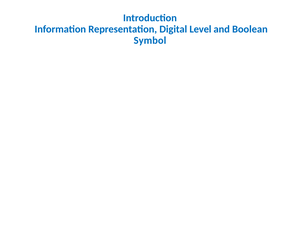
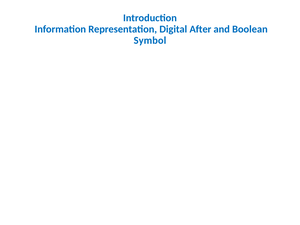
Level: Level -> After
